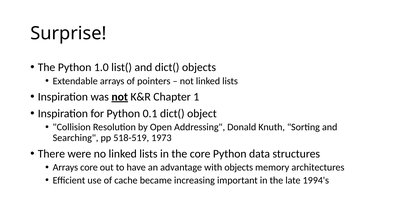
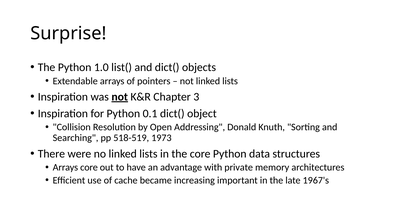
1: 1 -> 3
with objects: objects -> private
1994's: 1994's -> 1967's
